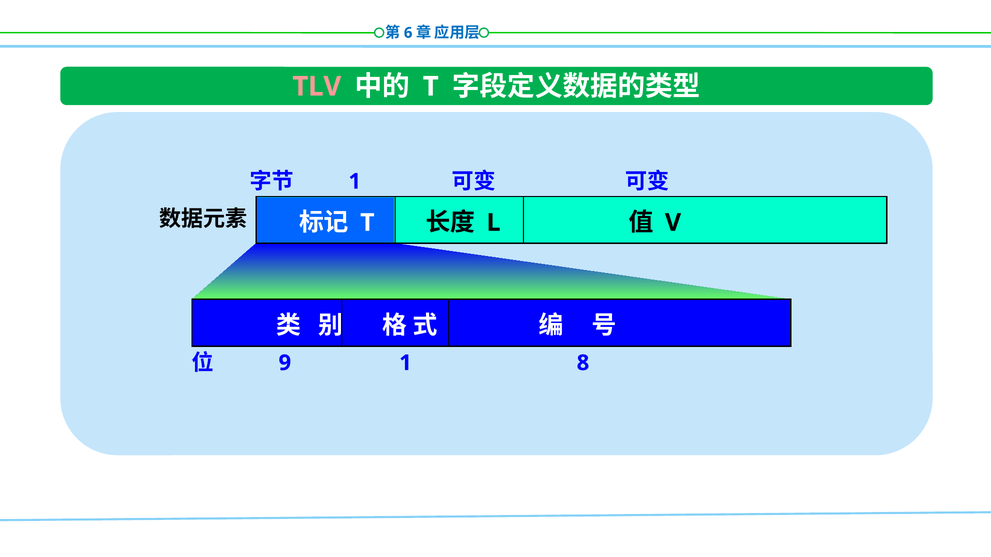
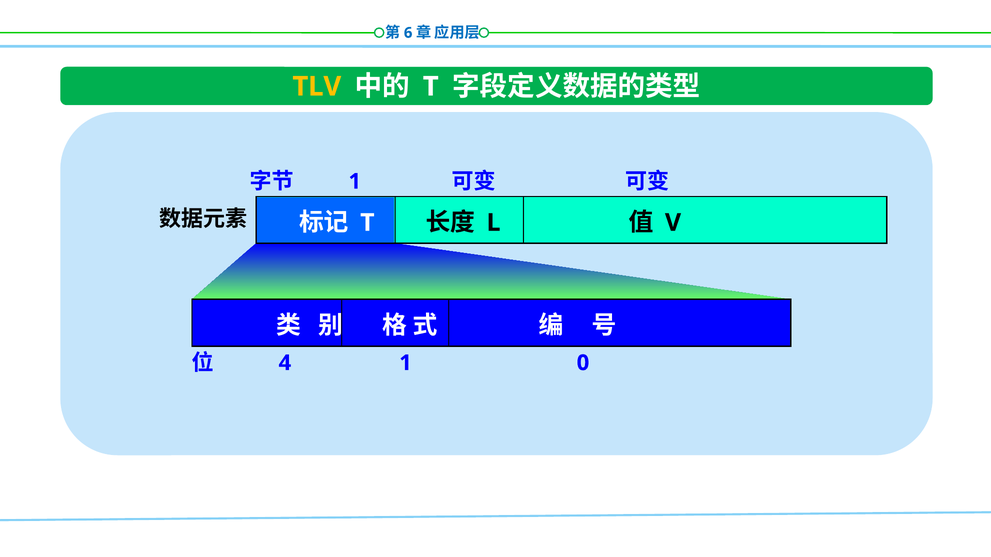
TLV colour: pink -> yellow
9: 9 -> 4
8: 8 -> 0
